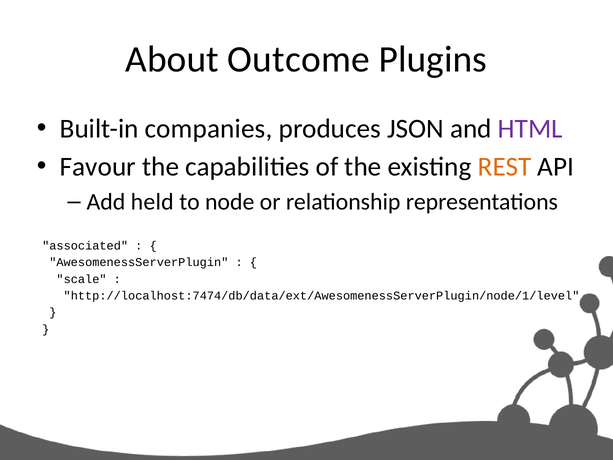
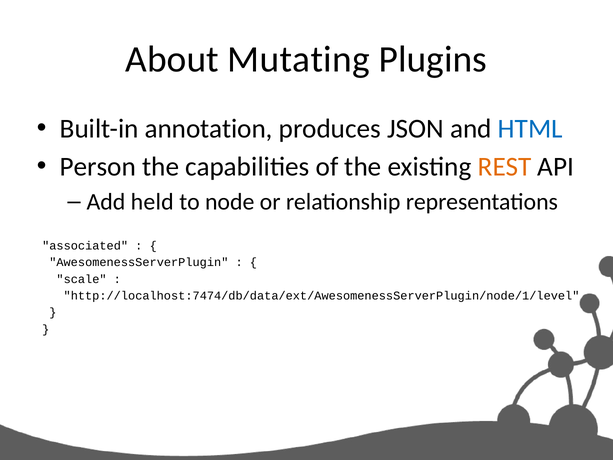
Outcome: Outcome -> Mutating
companies: companies -> annotation
HTML colour: purple -> blue
Favour: Favour -> Person
